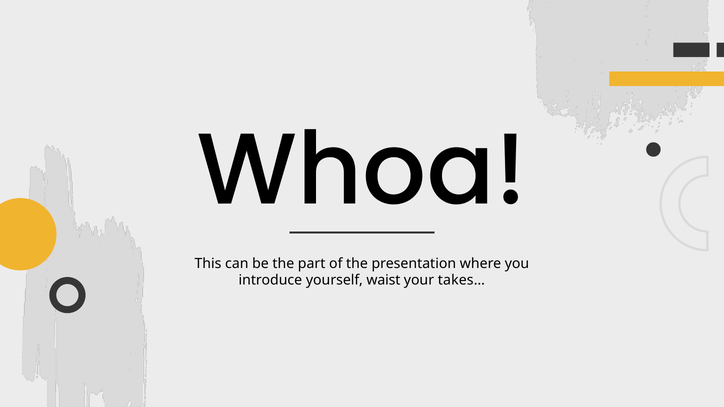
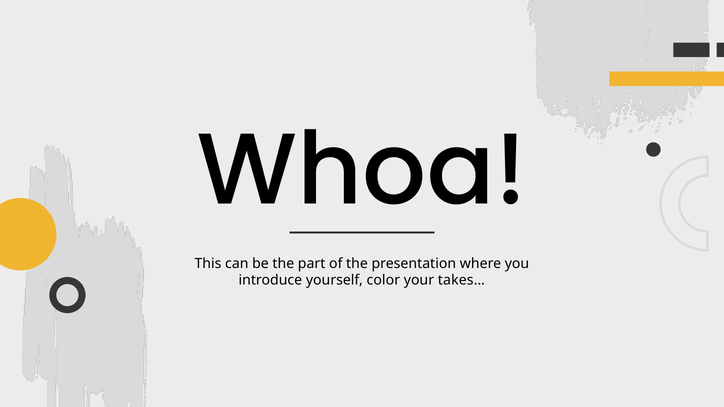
waist: waist -> color
